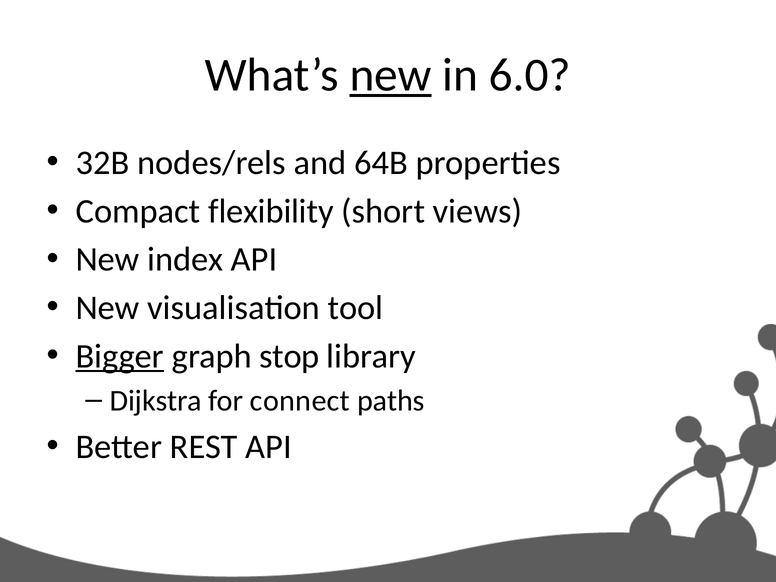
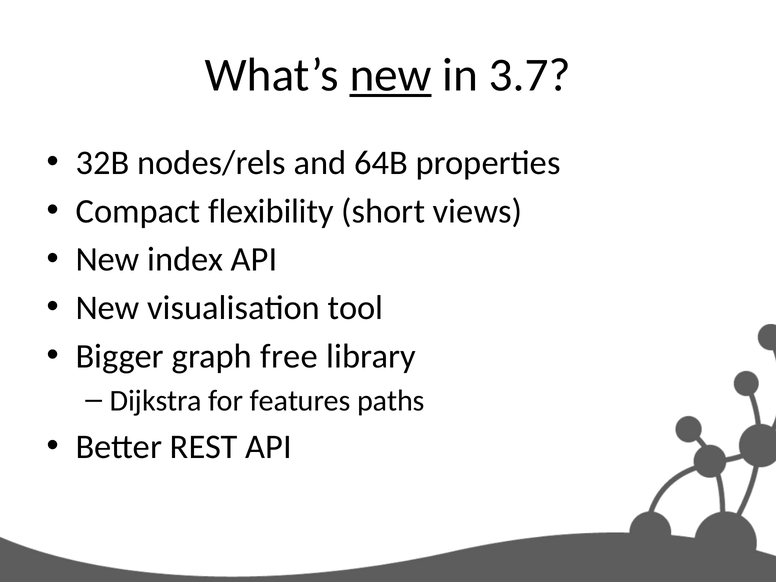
6.0: 6.0 -> 3.7
Bigger underline: present -> none
stop: stop -> free
connect: connect -> features
